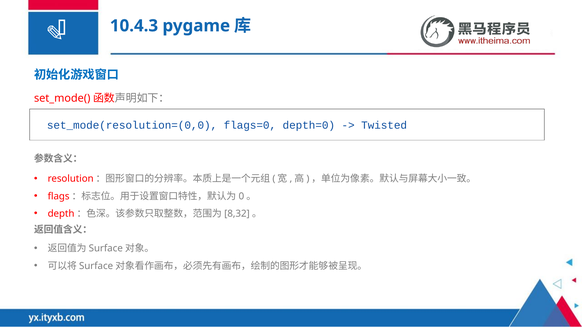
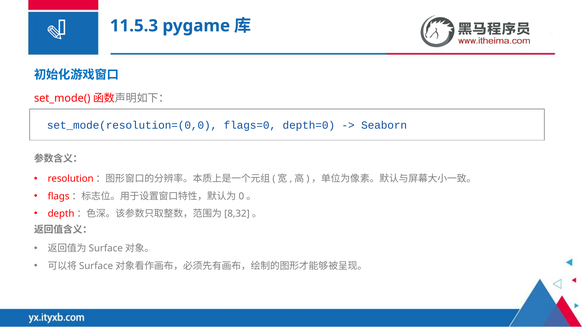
10.4.3: 10.4.3 -> 11.5.3
Twisted: Twisted -> Seaborn
